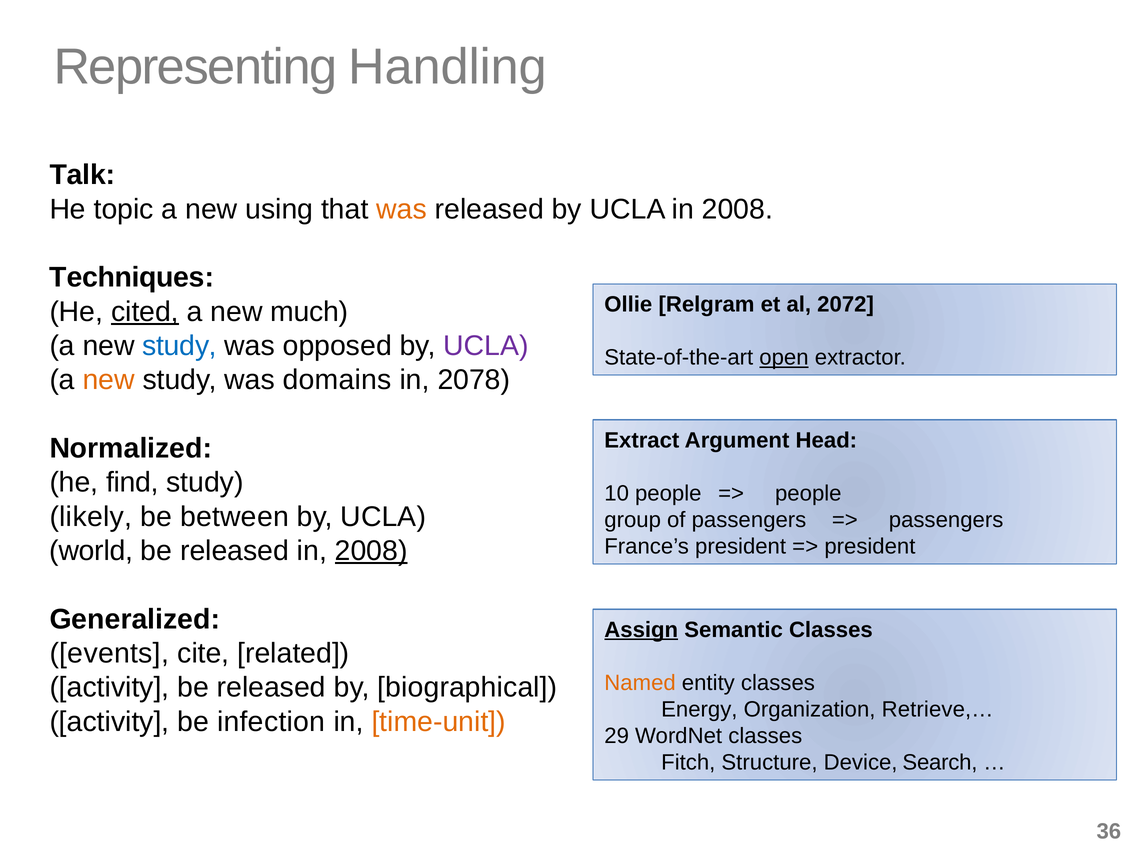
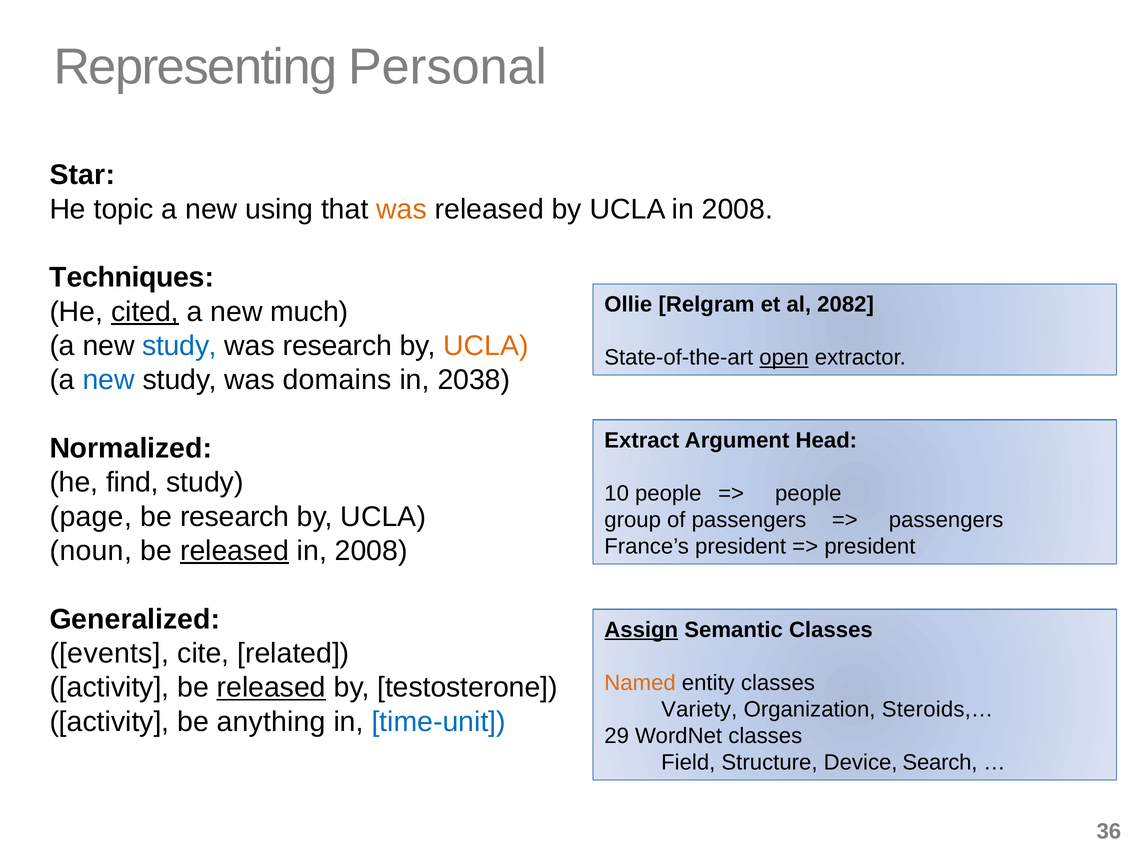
Handling: Handling -> Personal
Talk: Talk -> Star
2072: 2072 -> 2082
was opposed: opposed -> research
UCLA at (486, 346) colour: purple -> orange
new at (109, 380) colour: orange -> blue
2078: 2078 -> 2038
likely: likely -> page
be between: between -> research
world: world -> noun
released at (235, 551) underline: none -> present
2008 at (371, 551) underline: present -> none
released at (271, 687) underline: none -> present
biographical: biographical -> testosterone
Energy: Energy -> Variety
Retrieve,…: Retrieve,… -> Steroids,…
infection: infection -> anything
time-unit colour: orange -> blue
Fitch: Fitch -> Field
